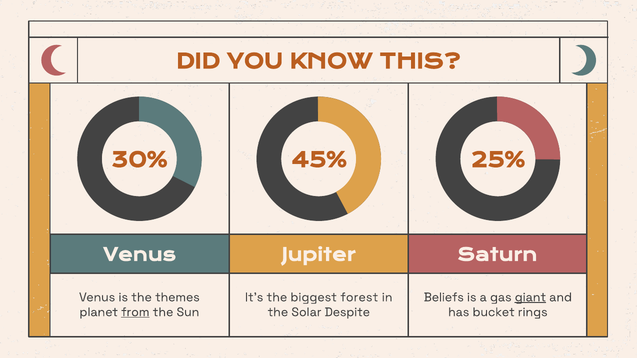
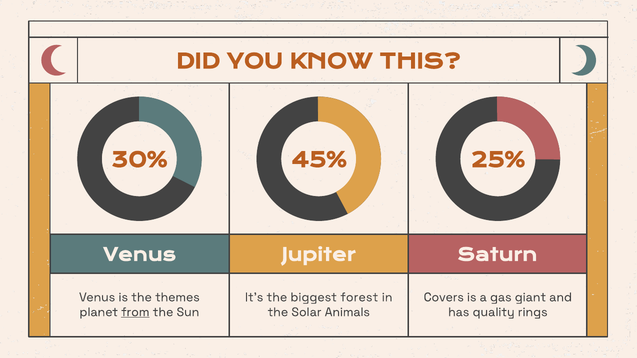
Beliefs: Beliefs -> Covers
giant underline: present -> none
Despite: Despite -> Animals
bucket: bucket -> quality
